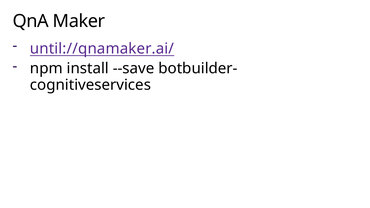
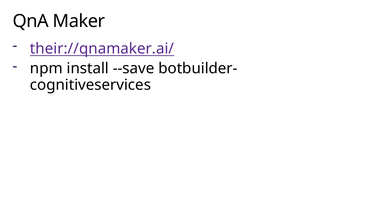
until://qnamaker.ai/: until://qnamaker.ai/ -> their://qnamaker.ai/
